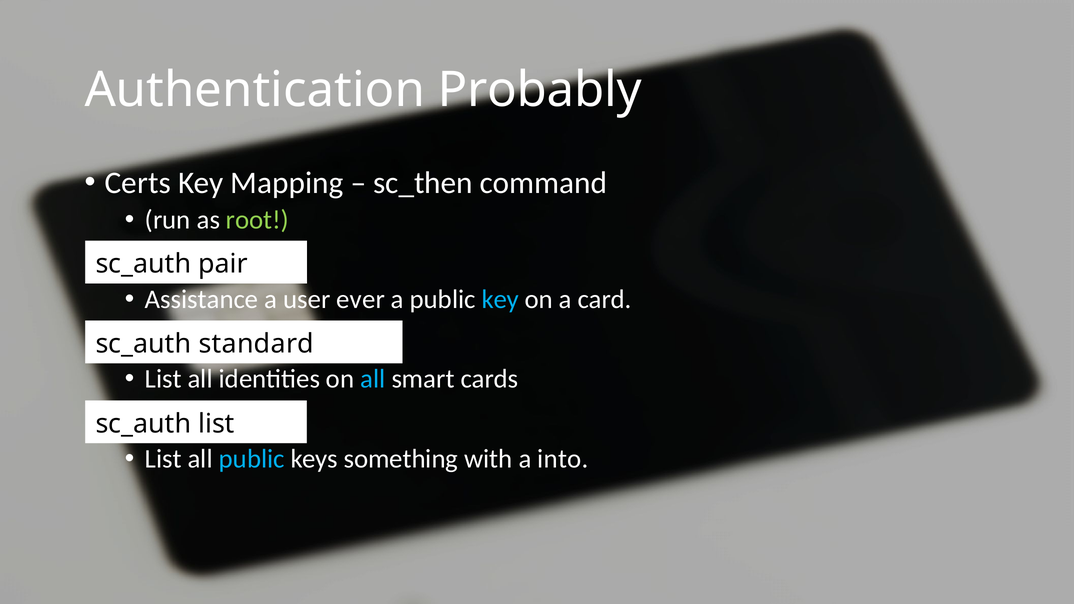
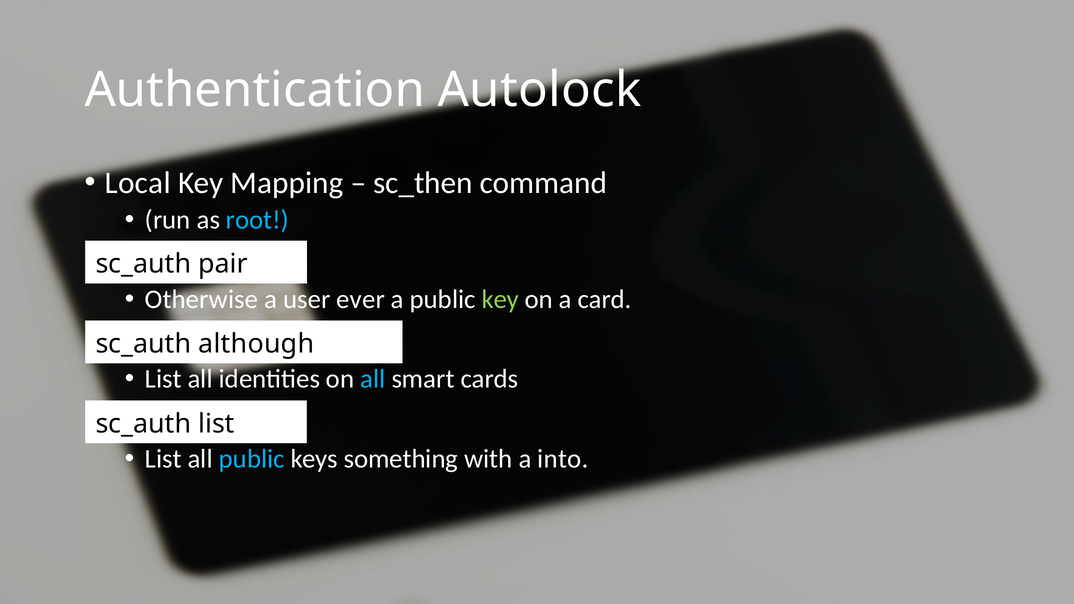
Probably: Probably -> Autolock
Certs: Certs -> Local
root colour: light green -> light blue
Assistance: Assistance -> Otherwise
key at (500, 300) colour: light blue -> light green
standard: standard -> although
